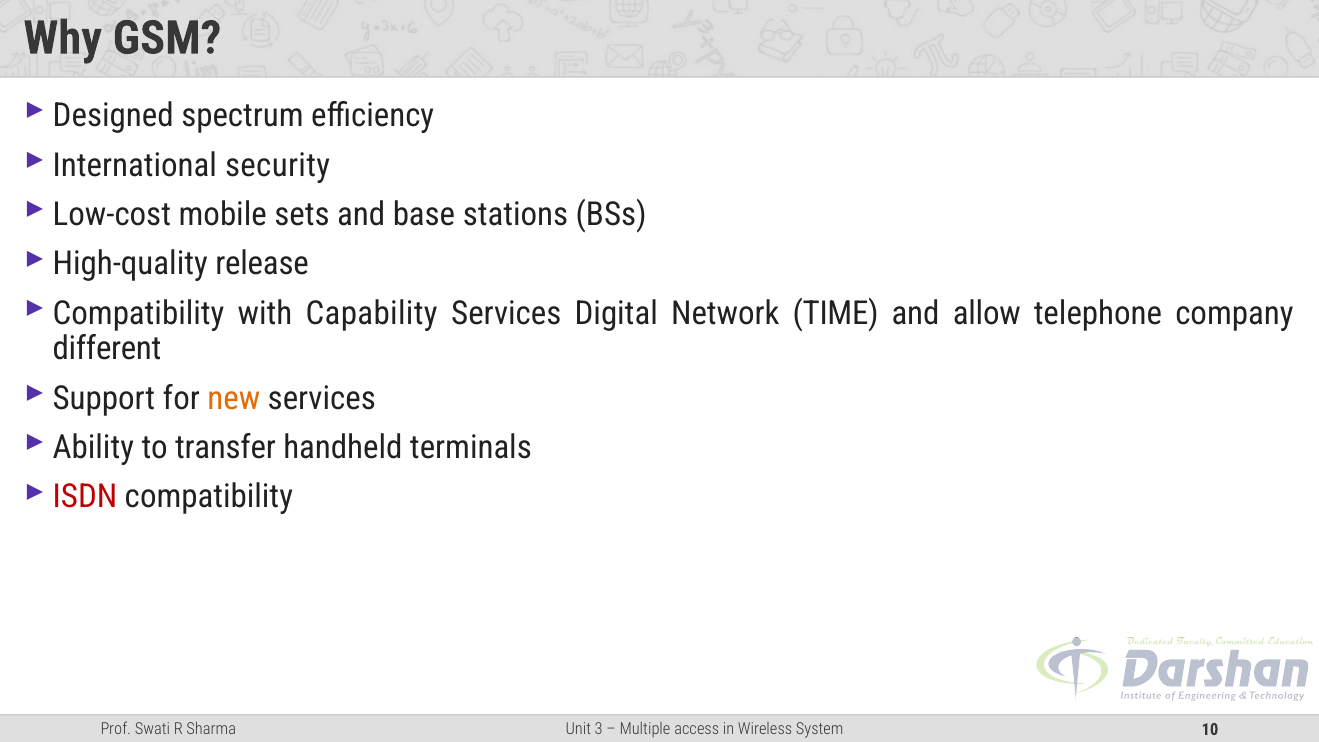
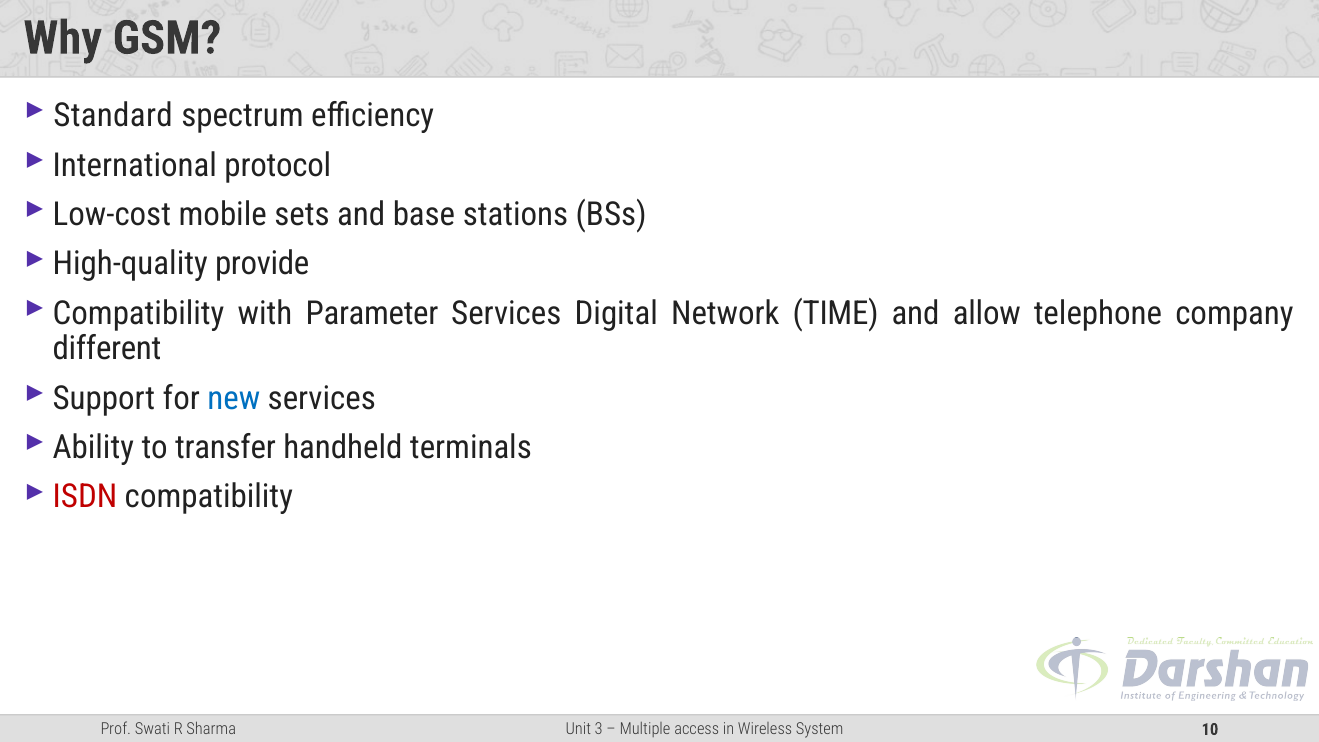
Designed: Designed -> Standard
security: security -> protocol
release: release -> provide
Capability: Capability -> Parameter
new colour: orange -> blue
